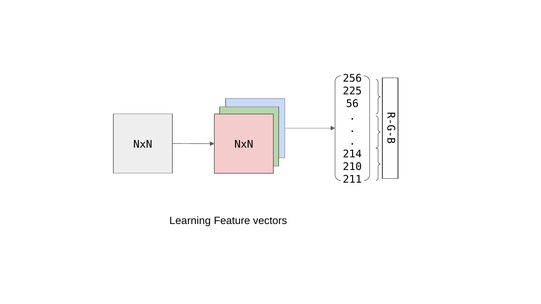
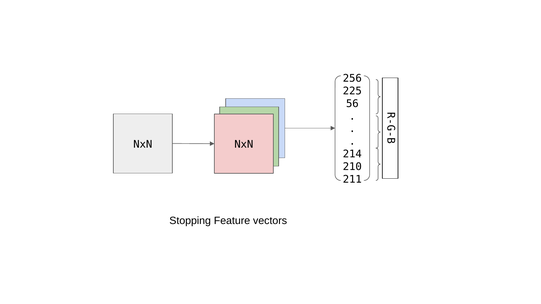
Learning: Learning -> Stopping
